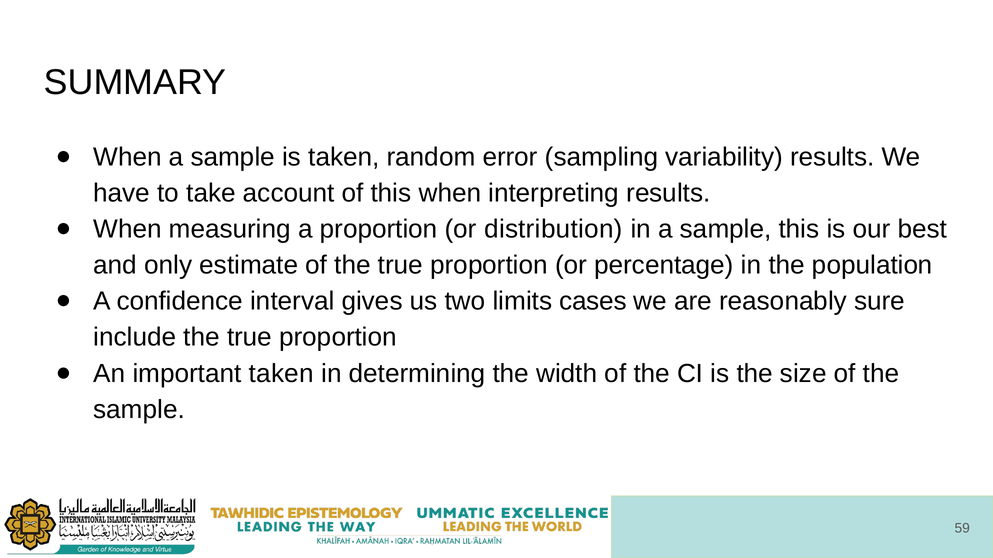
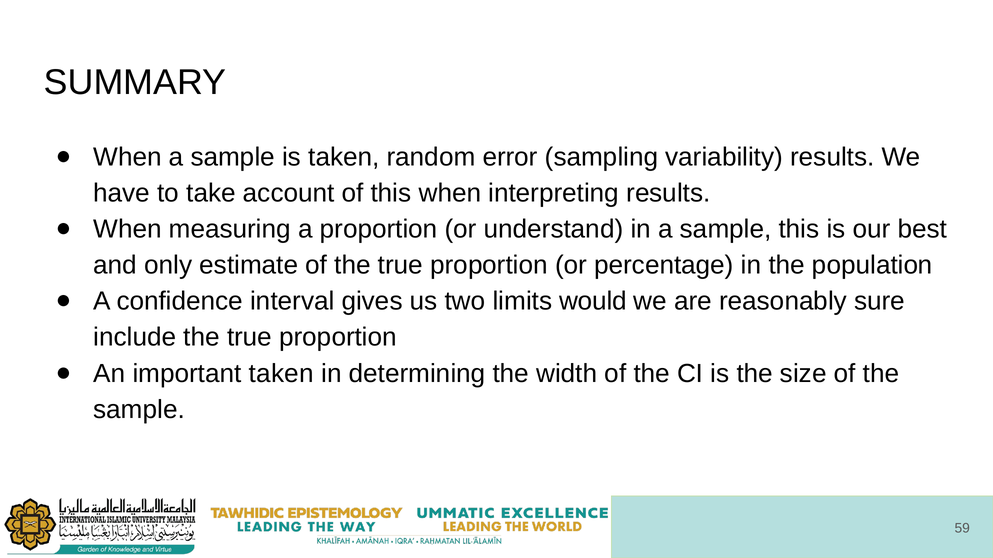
distribution: distribution -> understand
cases: cases -> would
